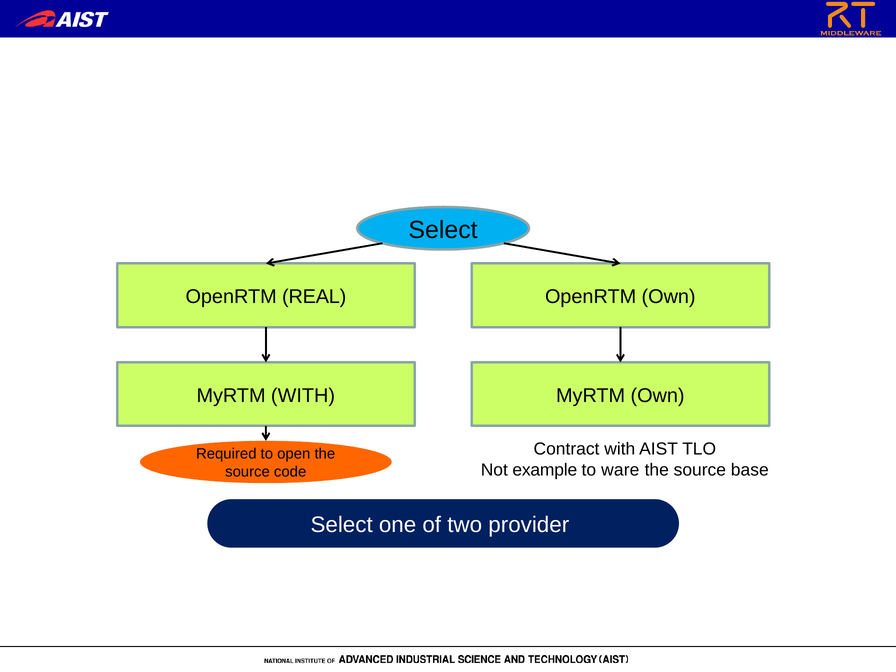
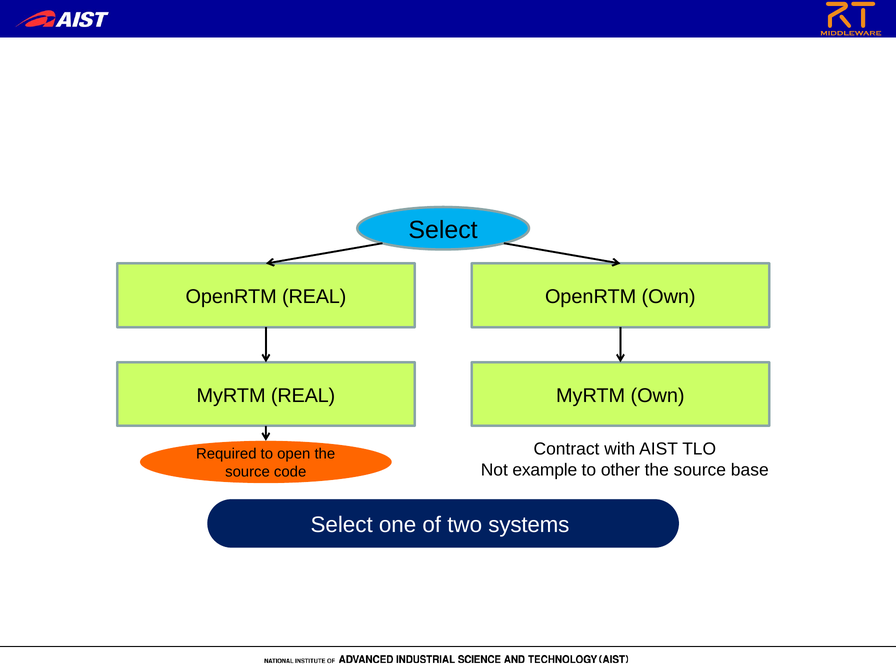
MyRTM WITH: WITH -> REAL
ware: ware -> other
provider: provider -> systems
